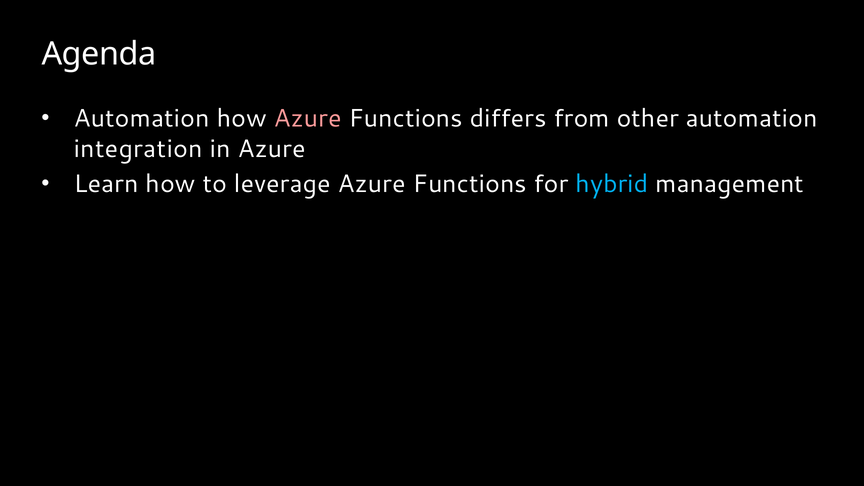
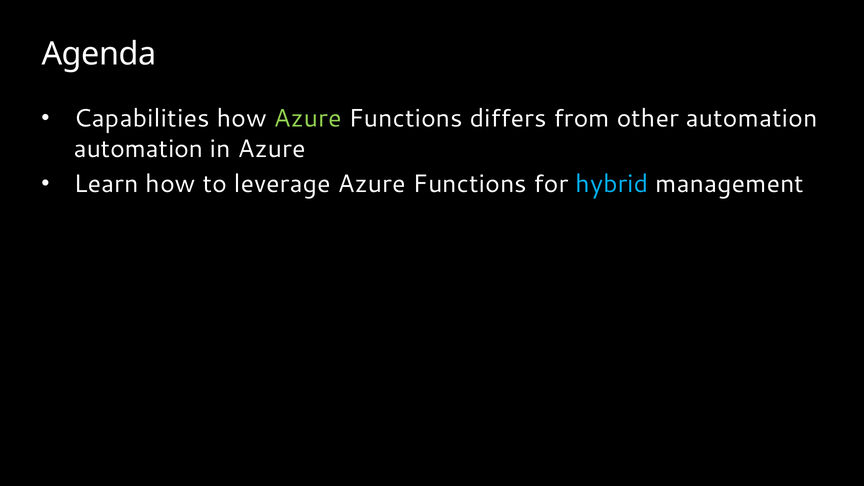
Automation at (142, 119): Automation -> Capabilities
Azure at (308, 119) colour: pink -> light green
integration at (138, 149): integration -> automation
